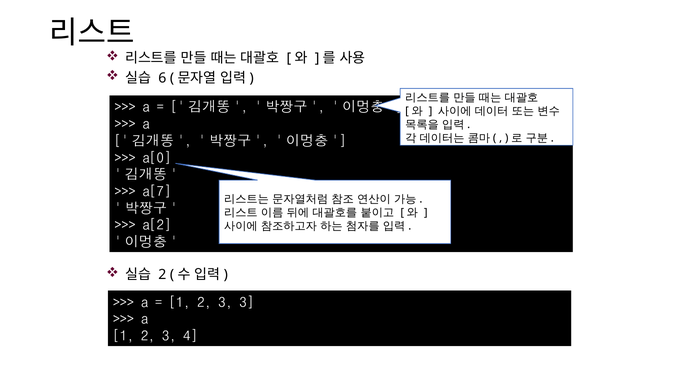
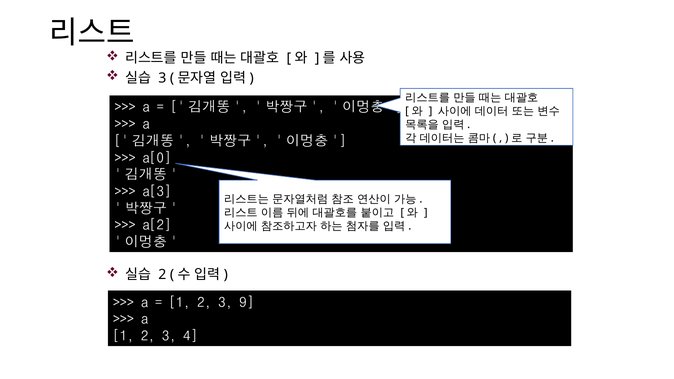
6 at (162, 78): 6 -> 3
a[7: a[7 -> a[3
3 3: 3 -> 9
